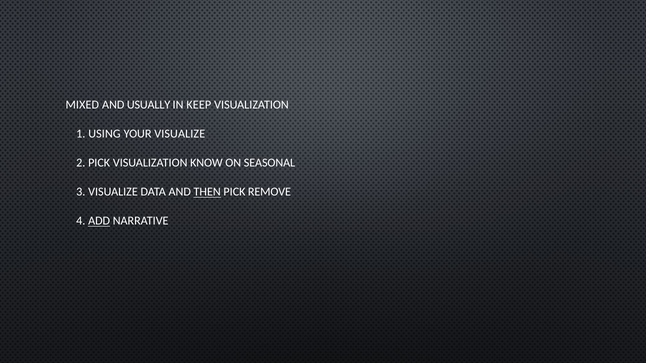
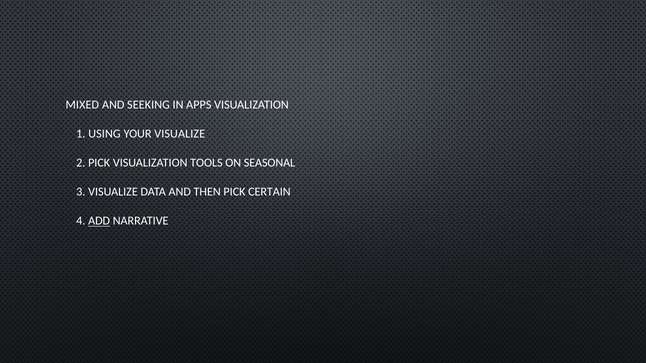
USUALLY: USUALLY -> SEEKING
KEEP: KEEP -> APPS
KNOW: KNOW -> TOOLS
THEN underline: present -> none
REMOVE: REMOVE -> CERTAIN
